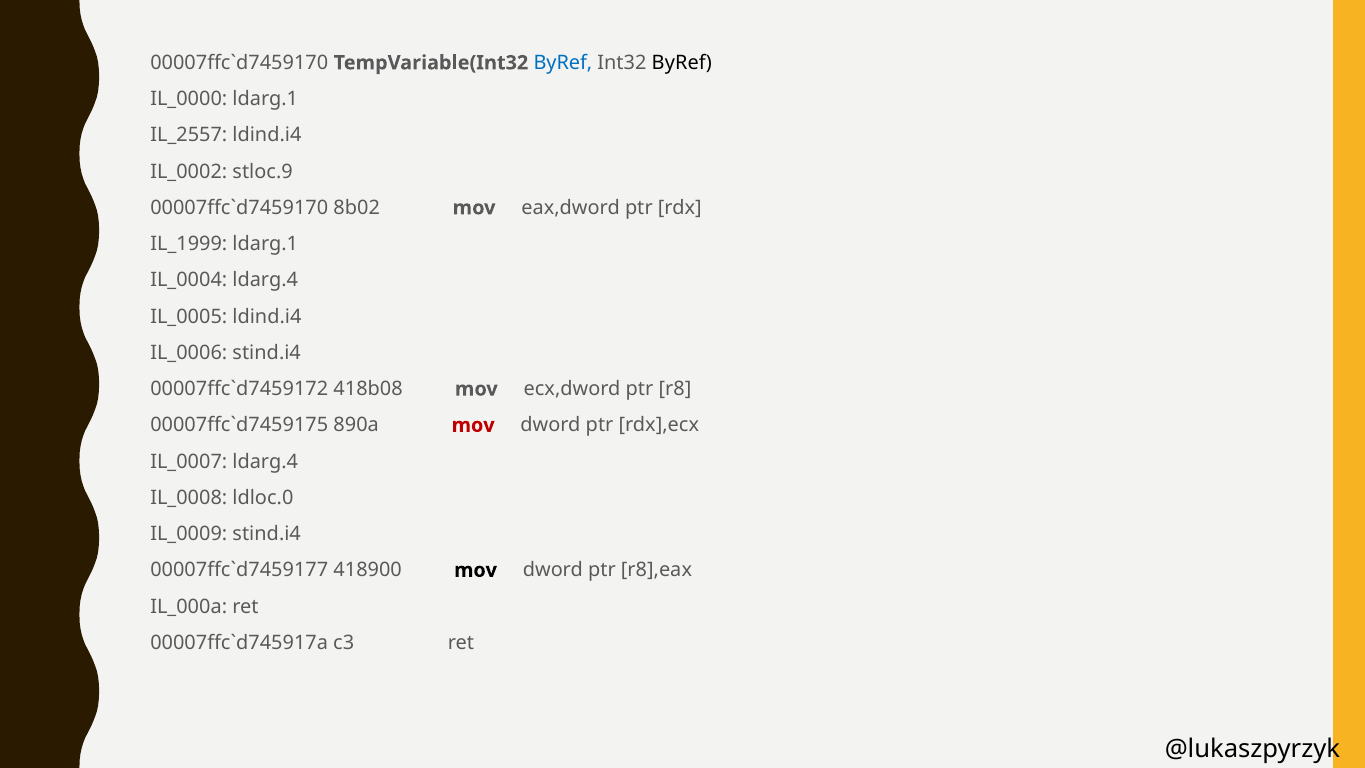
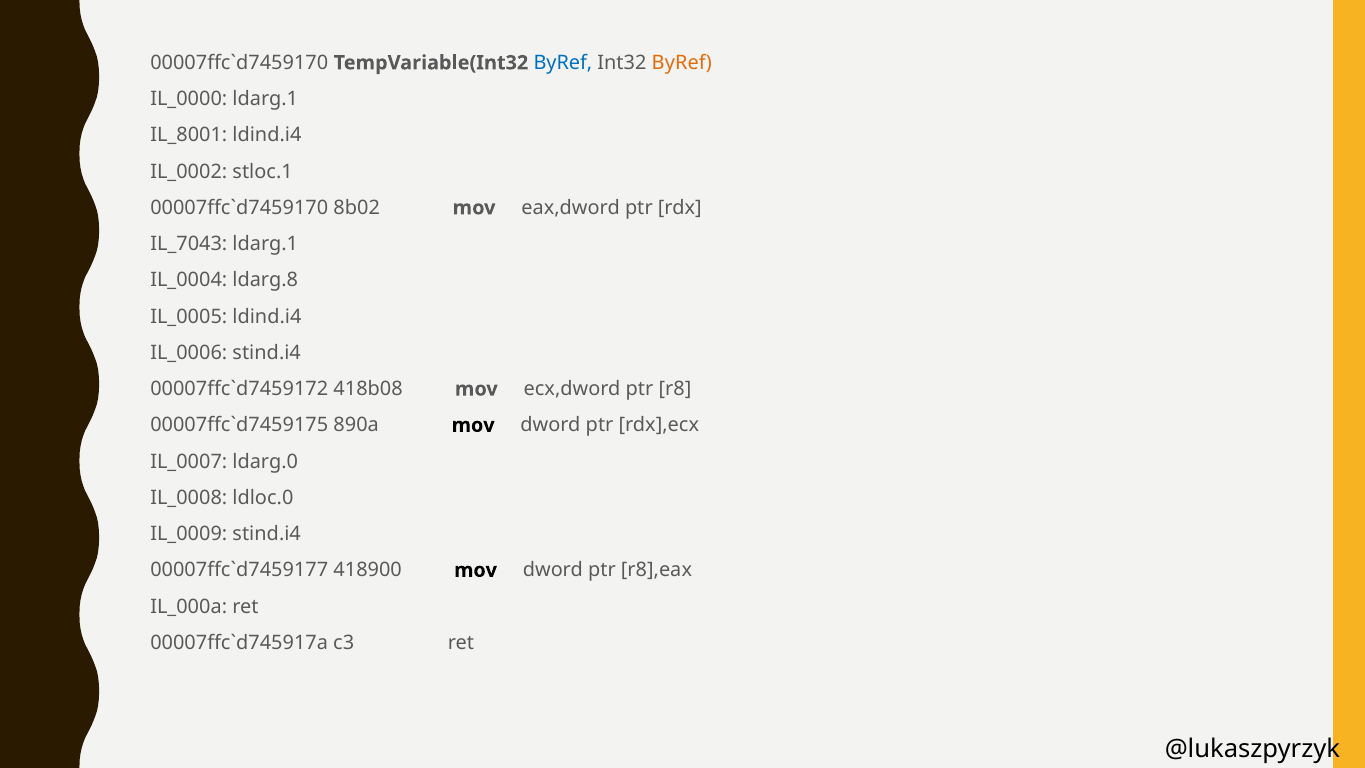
ByRef at (682, 63) colour: black -> orange
IL_2557: IL_2557 -> IL_8001
stloc.9: stloc.9 -> stloc.1
IL_1999: IL_1999 -> IL_7043
IL_0004 ldarg.4: ldarg.4 -> ldarg.8
mov at (473, 425) colour: red -> black
IL_0007 ldarg.4: ldarg.4 -> ldarg.0
